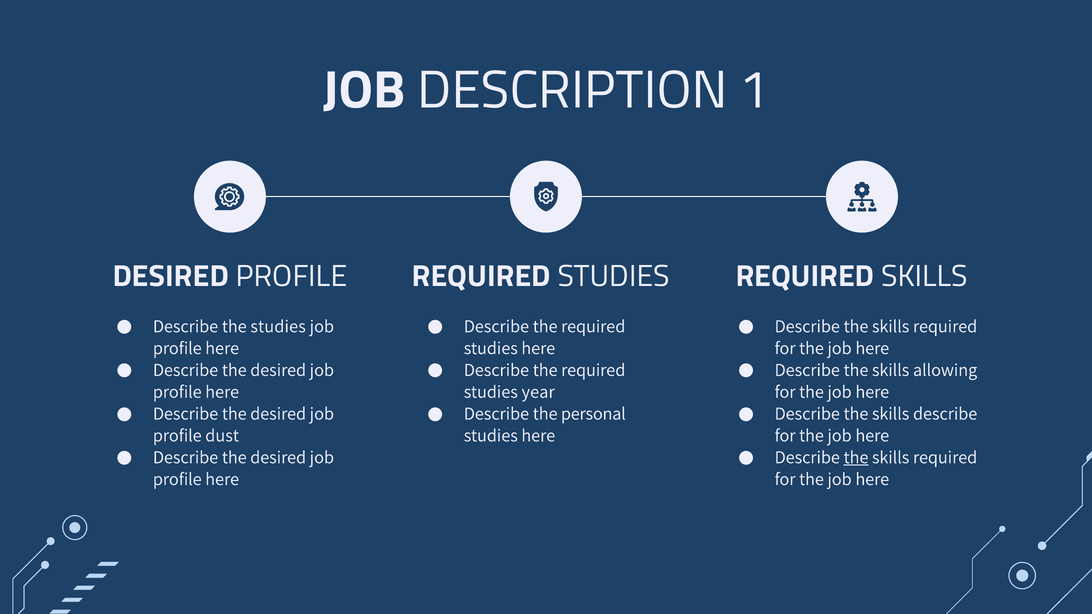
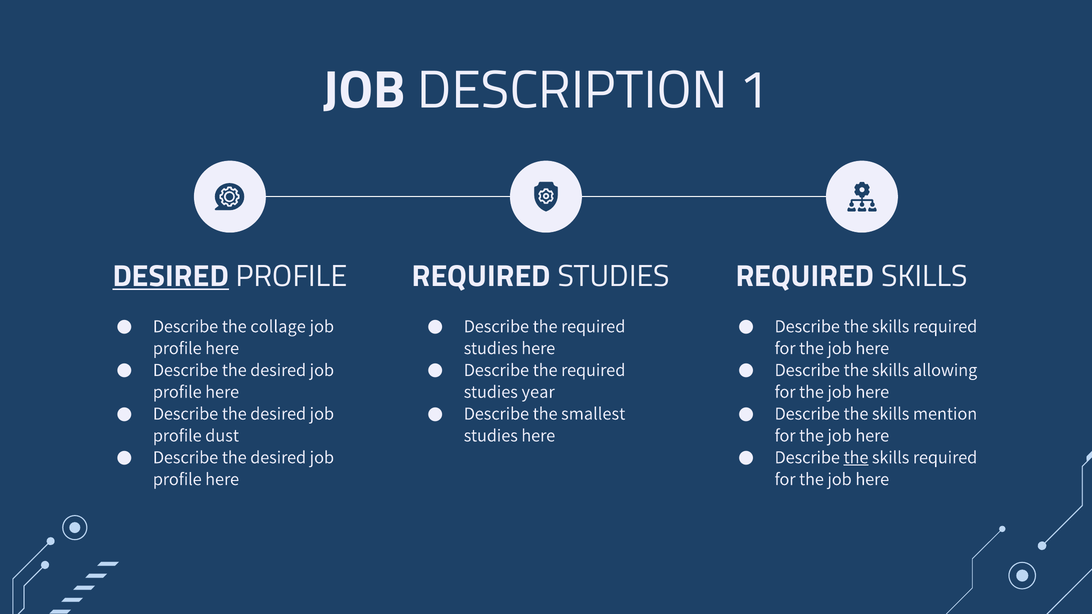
DESIRED at (171, 276) underline: none -> present
the studies: studies -> collage
personal: personal -> smallest
skills describe: describe -> mention
